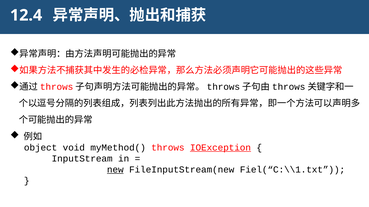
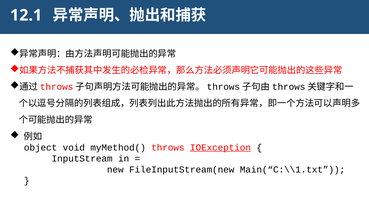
12.4: 12.4 -> 12.1
new underline: present -> none
Fiel(“C:\\1.txt: Fiel(“C:\\1.txt -> Main(“C:\\1.txt
